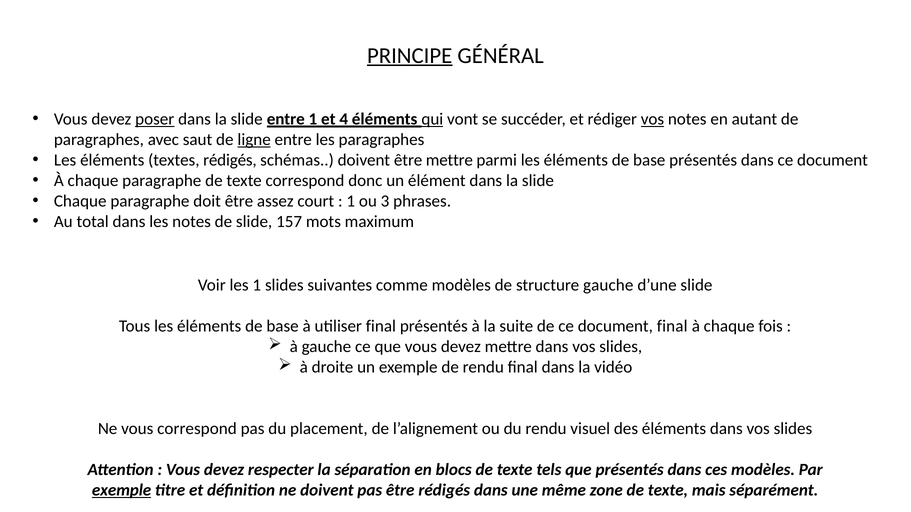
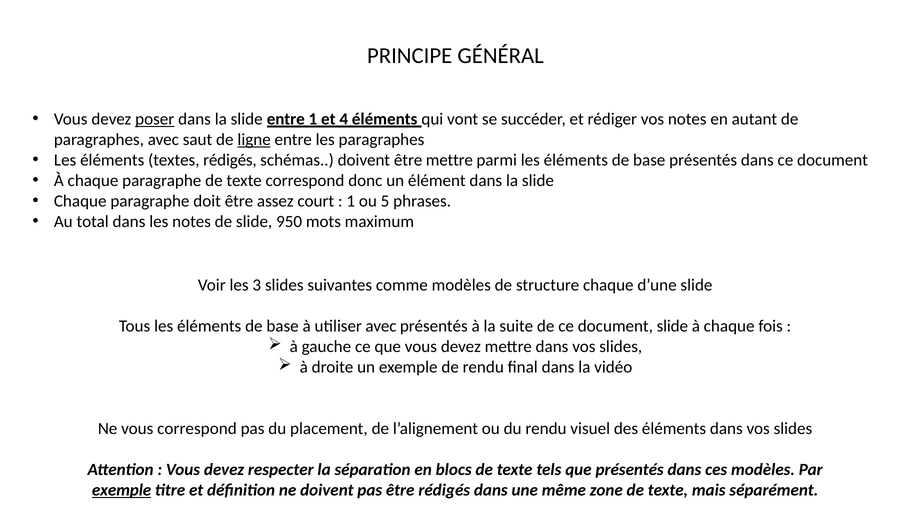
PRINCIPE underline: present -> none
qui underline: present -> none
vos at (652, 119) underline: present -> none
ou 3: 3 -> 5
157: 157 -> 950
les 1: 1 -> 3
structure gauche: gauche -> chaque
utiliser final: final -> avec
document final: final -> slide
